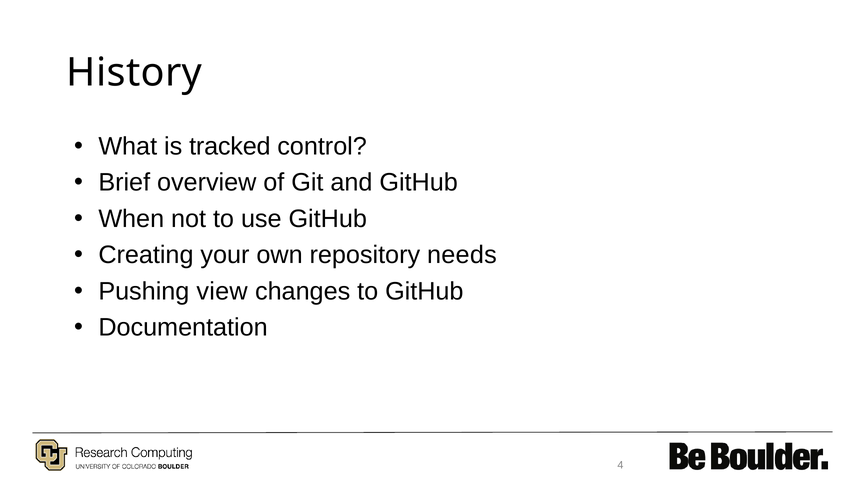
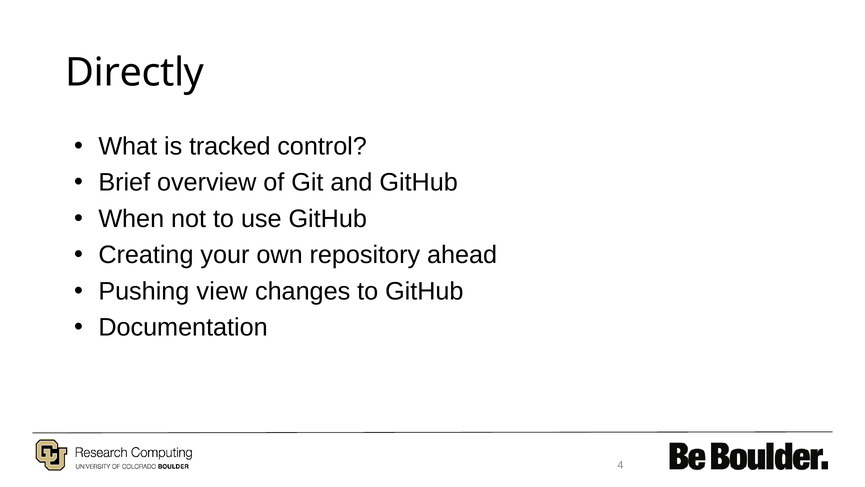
History: History -> Directly
needs: needs -> ahead
